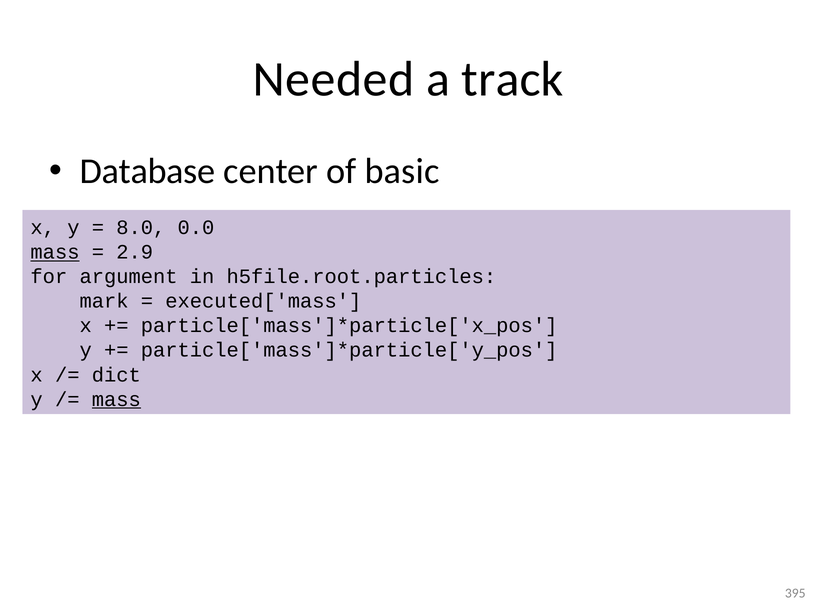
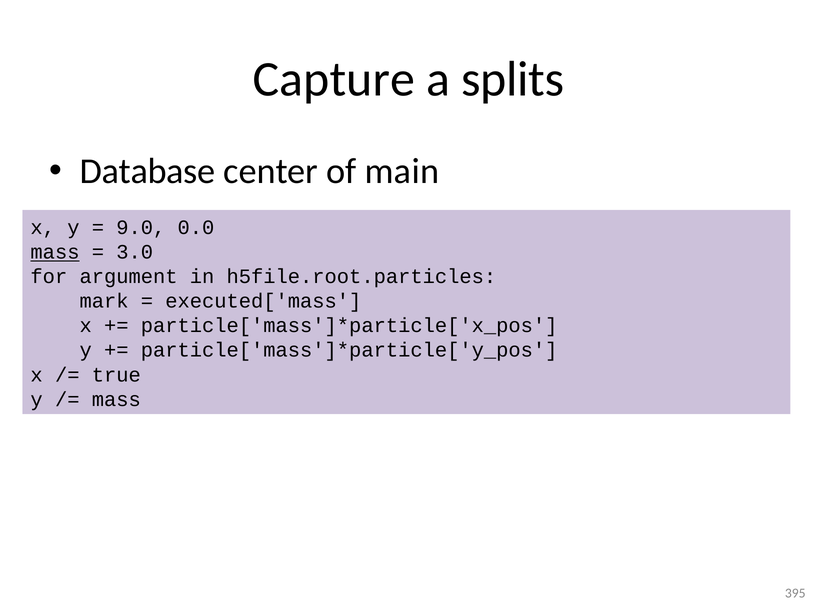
Needed: Needed -> Capture
track: track -> splits
basic: basic -> main
8.0: 8.0 -> 9.0
2.9: 2.9 -> 3.0
dict: dict -> true
mass at (116, 399) underline: present -> none
